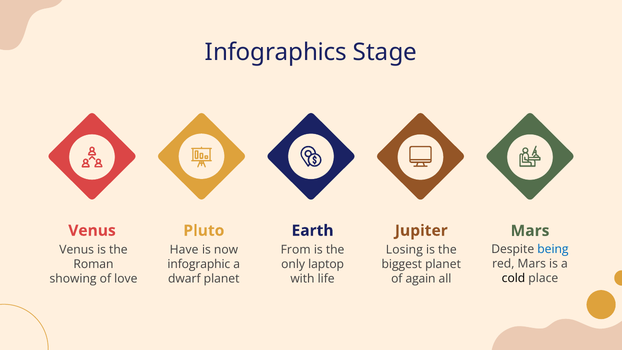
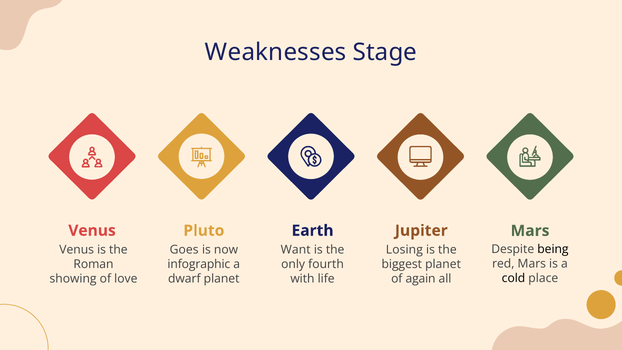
Infographics: Infographics -> Weaknesses
being colour: blue -> black
Have: Have -> Goes
From: From -> Want
laptop: laptop -> fourth
